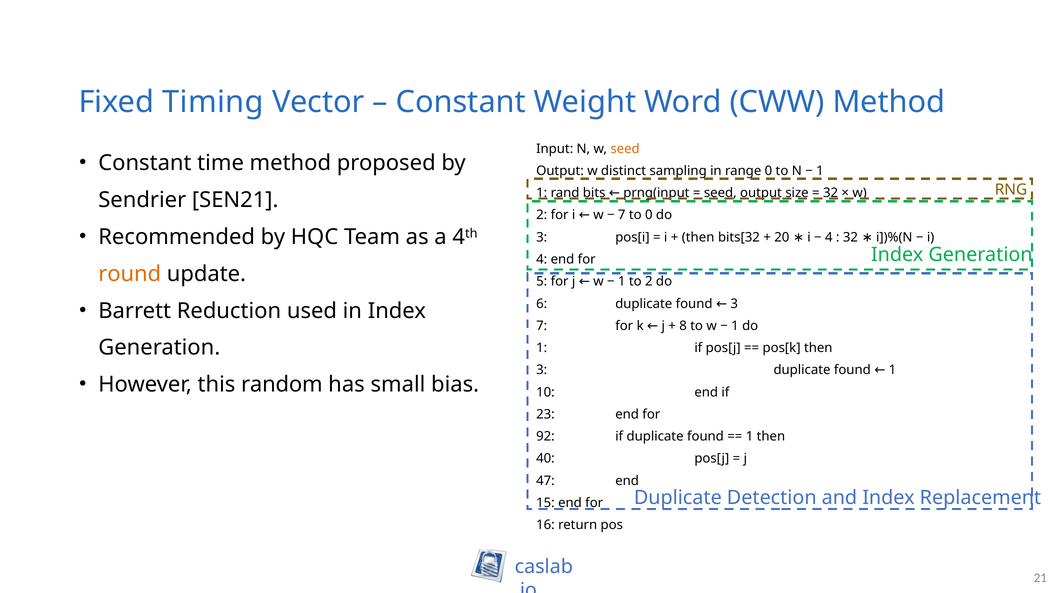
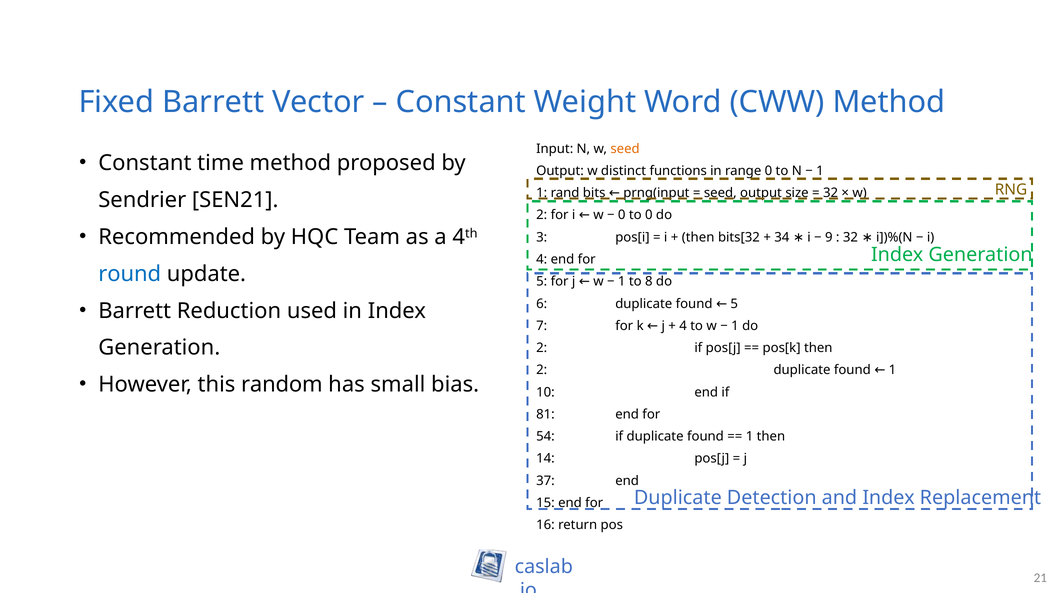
Fixed Timing: Timing -> Barrett
sampling: sampling -> functions
7 at (622, 215): 7 -> 0
20: 20 -> 34
4 at (829, 237): 4 -> 9
round colour: orange -> blue
to 2: 2 -> 8
found 3: 3 -> 5
8 at (683, 326): 8 -> 4
1 at (542, 348): 1 -> 2
3 at (542, 370): 3 -> 2
23: 23 -> 81
92: 92 -> 54
40: 40 -> 14
47: 47 -> 37
